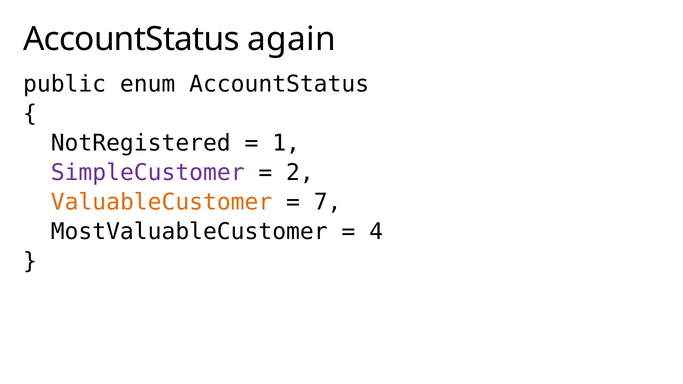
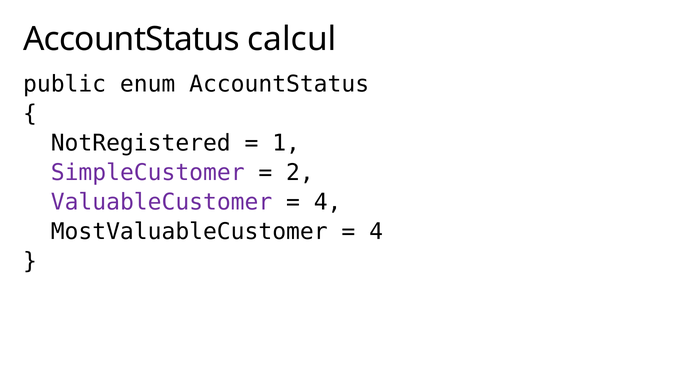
again: again -> calcul
ValuableCustomer colour: orange -> purple
7 at (328, 202): 7 -> 4
